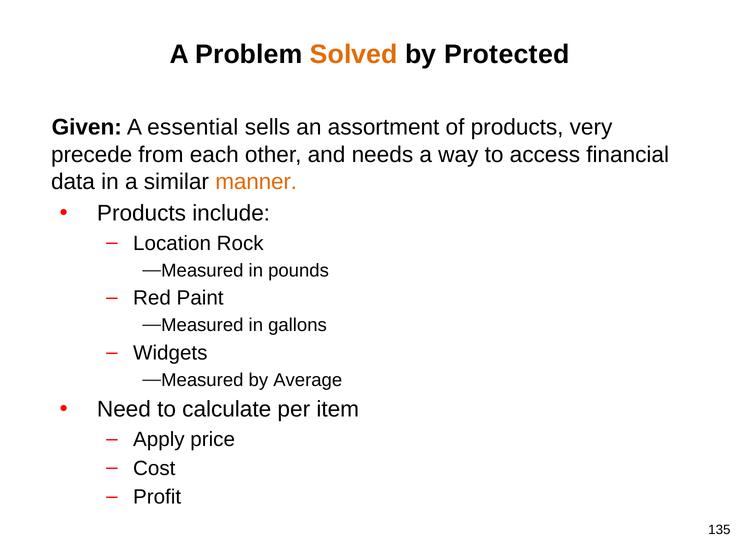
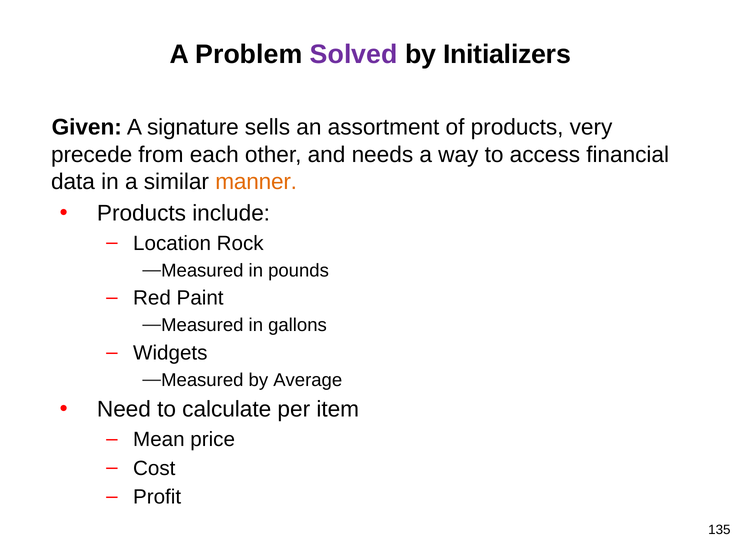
Solved colour: orange -> purple
Protected: Protected -> Initializers
essential: essential -> signature
Apply: Apply -> Mean
